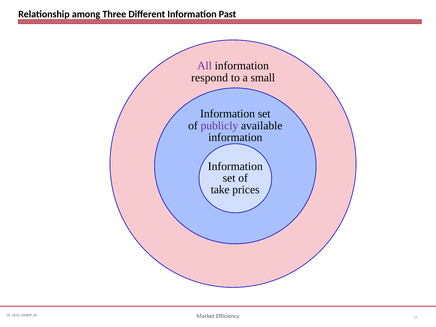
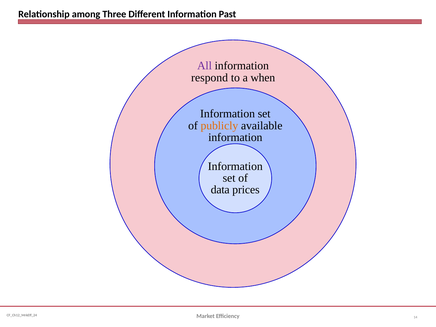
small: small -> when
publicly colour: purple -> orange
take: take -> data
